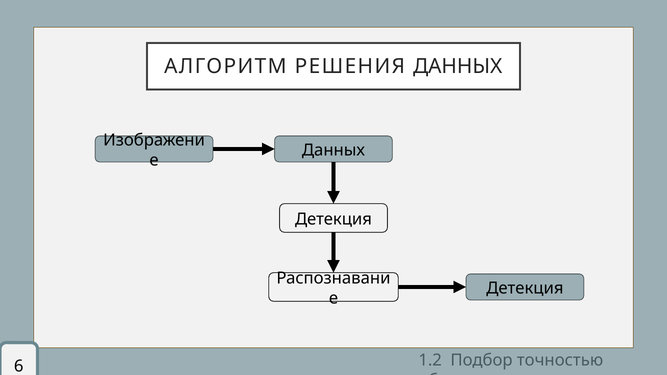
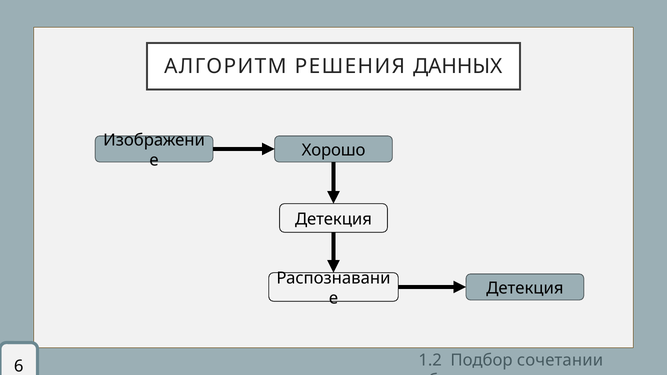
Данных at (333, 150): Данных -> Хорошо
точностью: точностью -> сочетании
